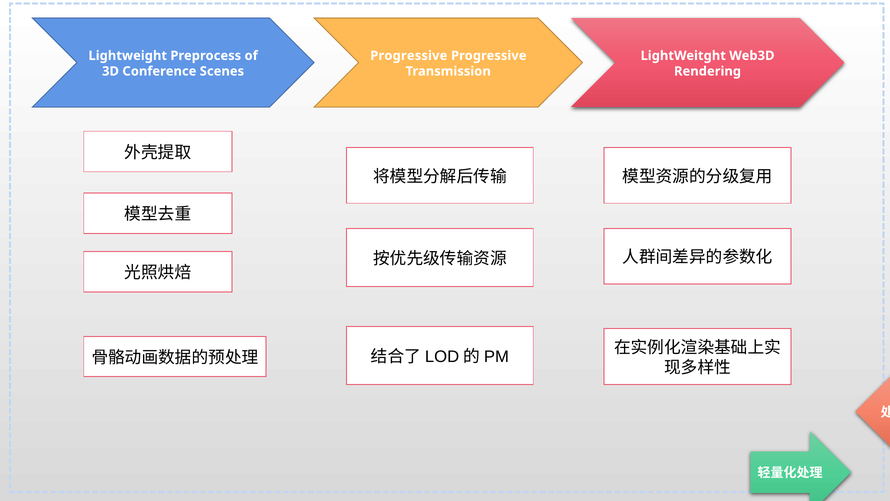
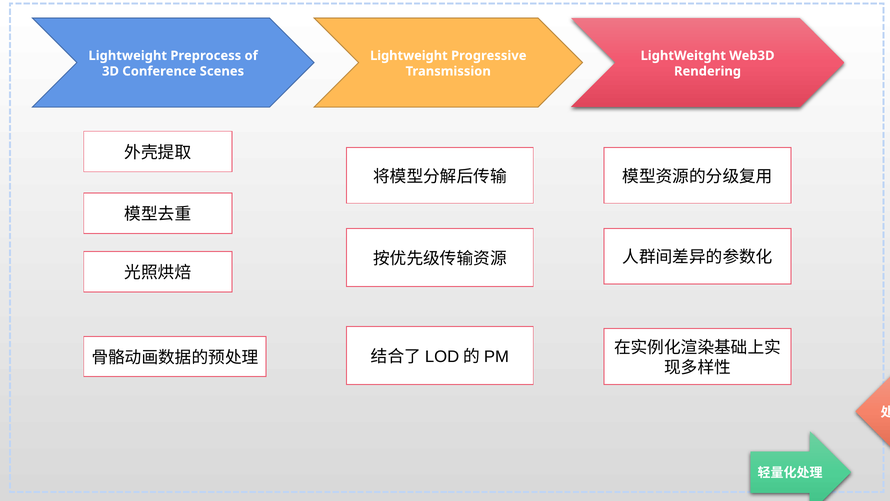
Progressive at (409, 56): Progressive -> Lightweight
